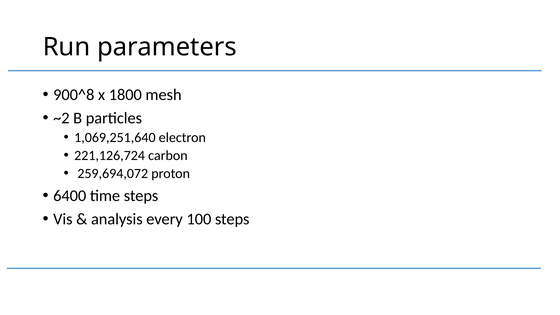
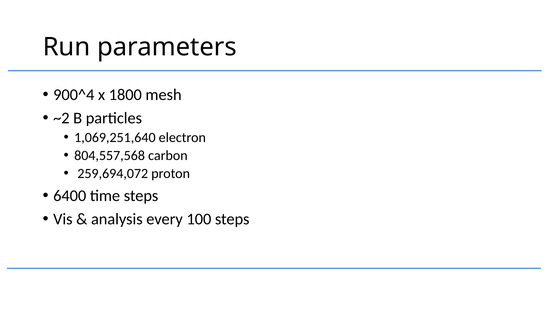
900^8: 900^8 -> 900^4
221,126,724: 221,126,724 -> 804,557,568
